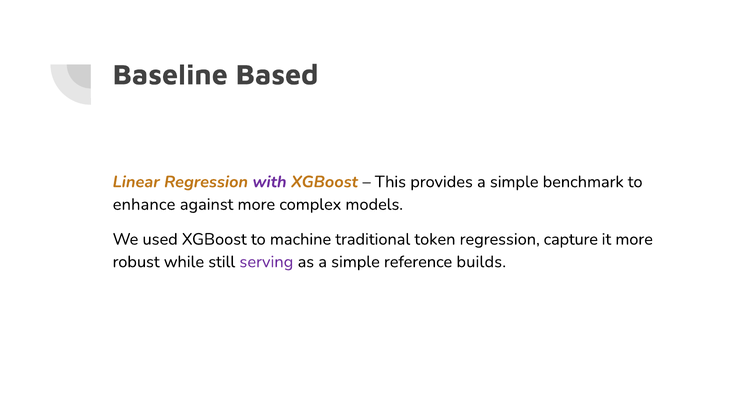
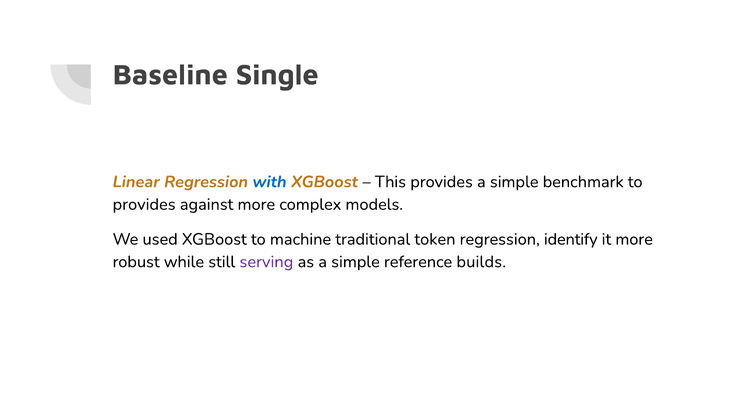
Based: Based -> Single
with colour: purple -> blue
enhance at (144, 204): enhance -> provides
capture: capture -> identify
